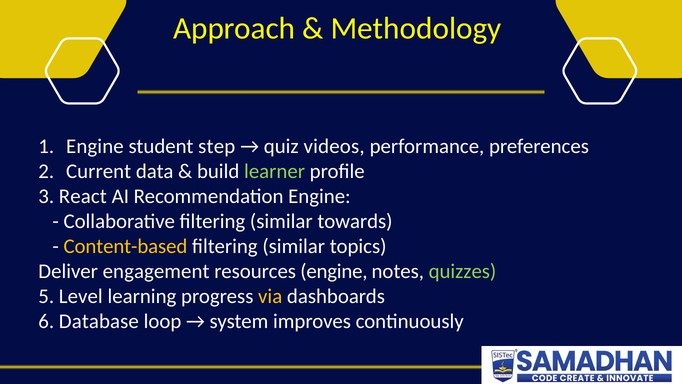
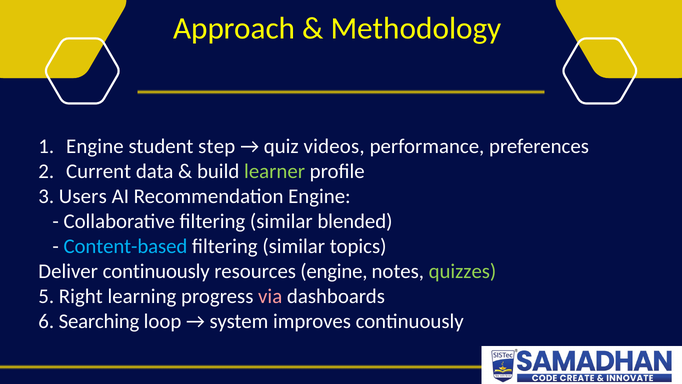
React: React -> Users
towards: towards -> blended
Content-based colour: yellow -> light blue
Deliver engagement: engagement -> continuously
Level: Level -> Right
via colour: yellow -> pink
Database: Database -> Searching
